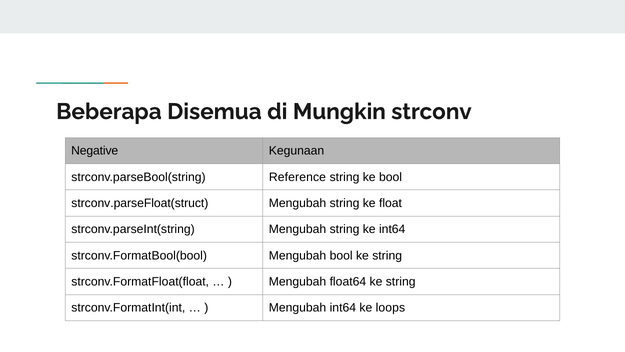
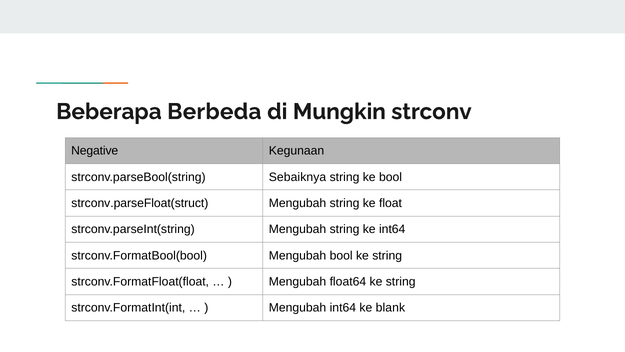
Disemua: Disemua -> Berbeda
Reference: Reference -> Sebaiknya
loops: loops -> blank
